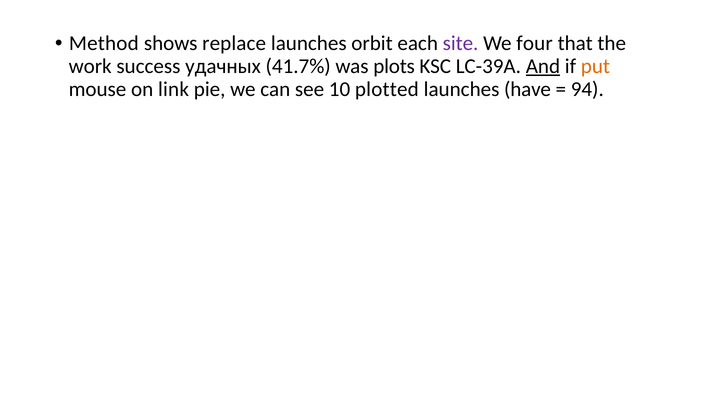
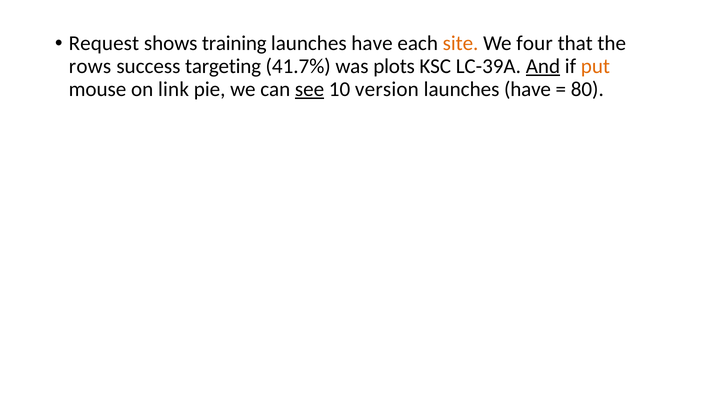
Method: Method -> Request
replace: replace -> training
orbit at (372, 43): orbit -> have
site colour: purple -> orange
work: work -> rows
удачных: удачных -> targeting
see underline: none -> present
plotted: plotted -> version
94: 94 -> 80
